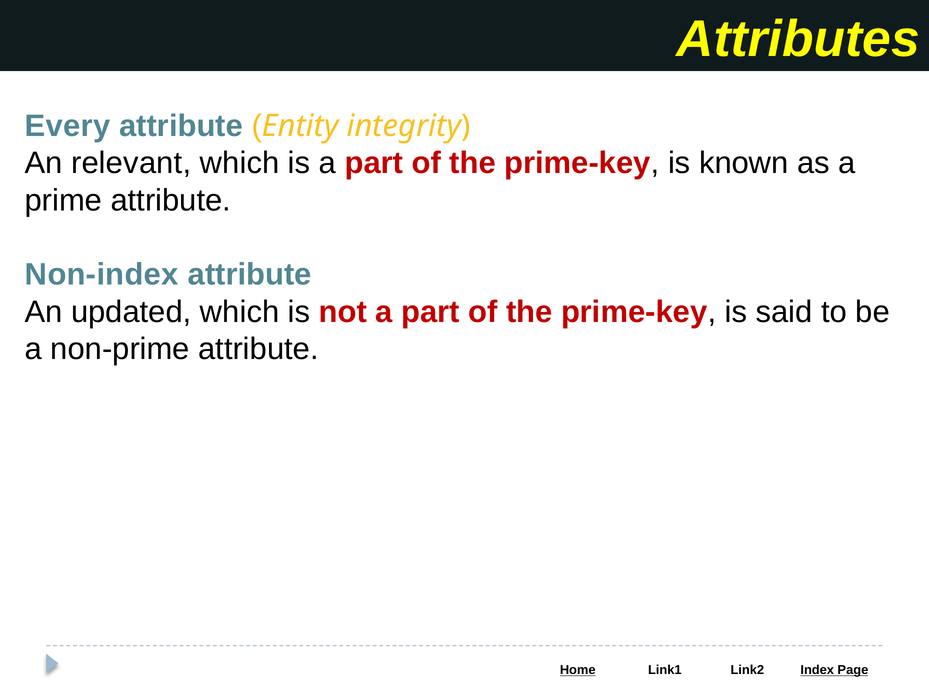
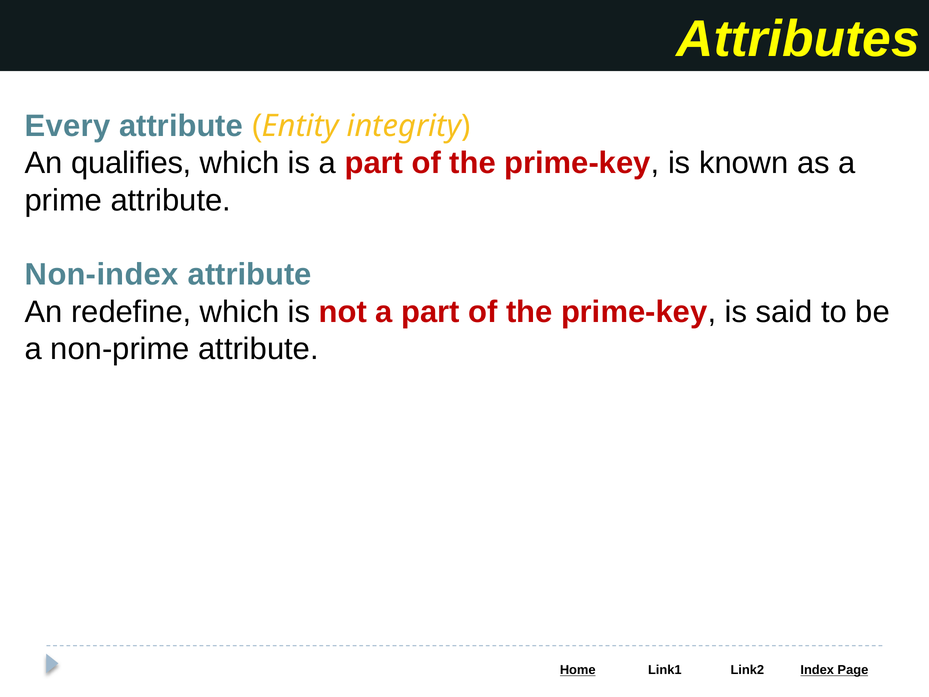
relevant: relevant -> qualifies
updated: updated -> redefine
